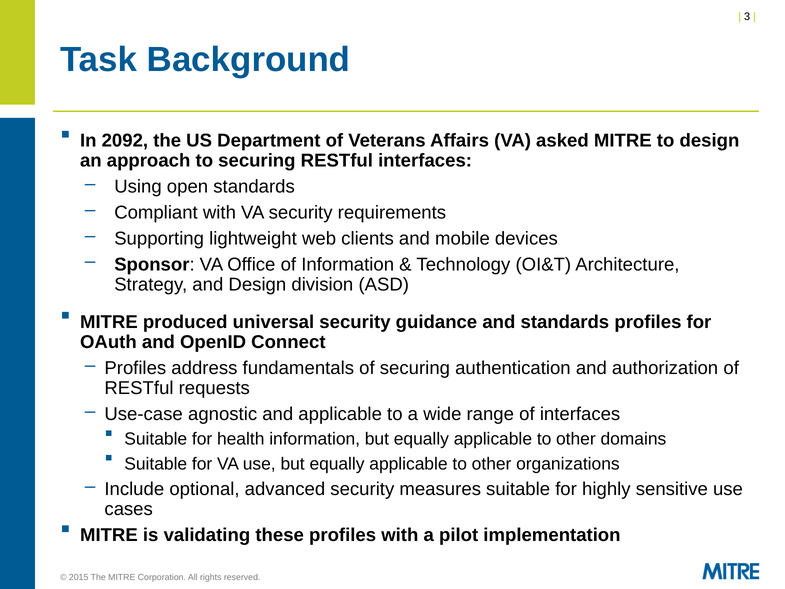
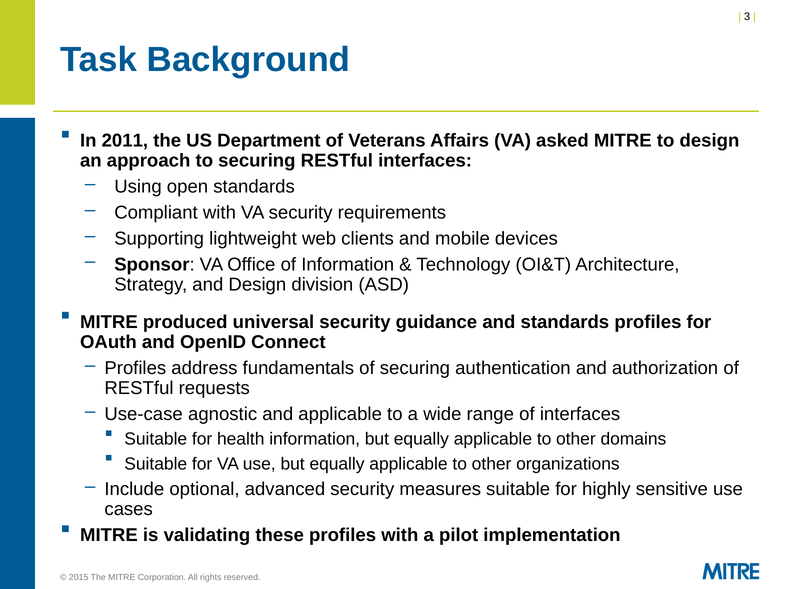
2092: 2092 -> 2011
